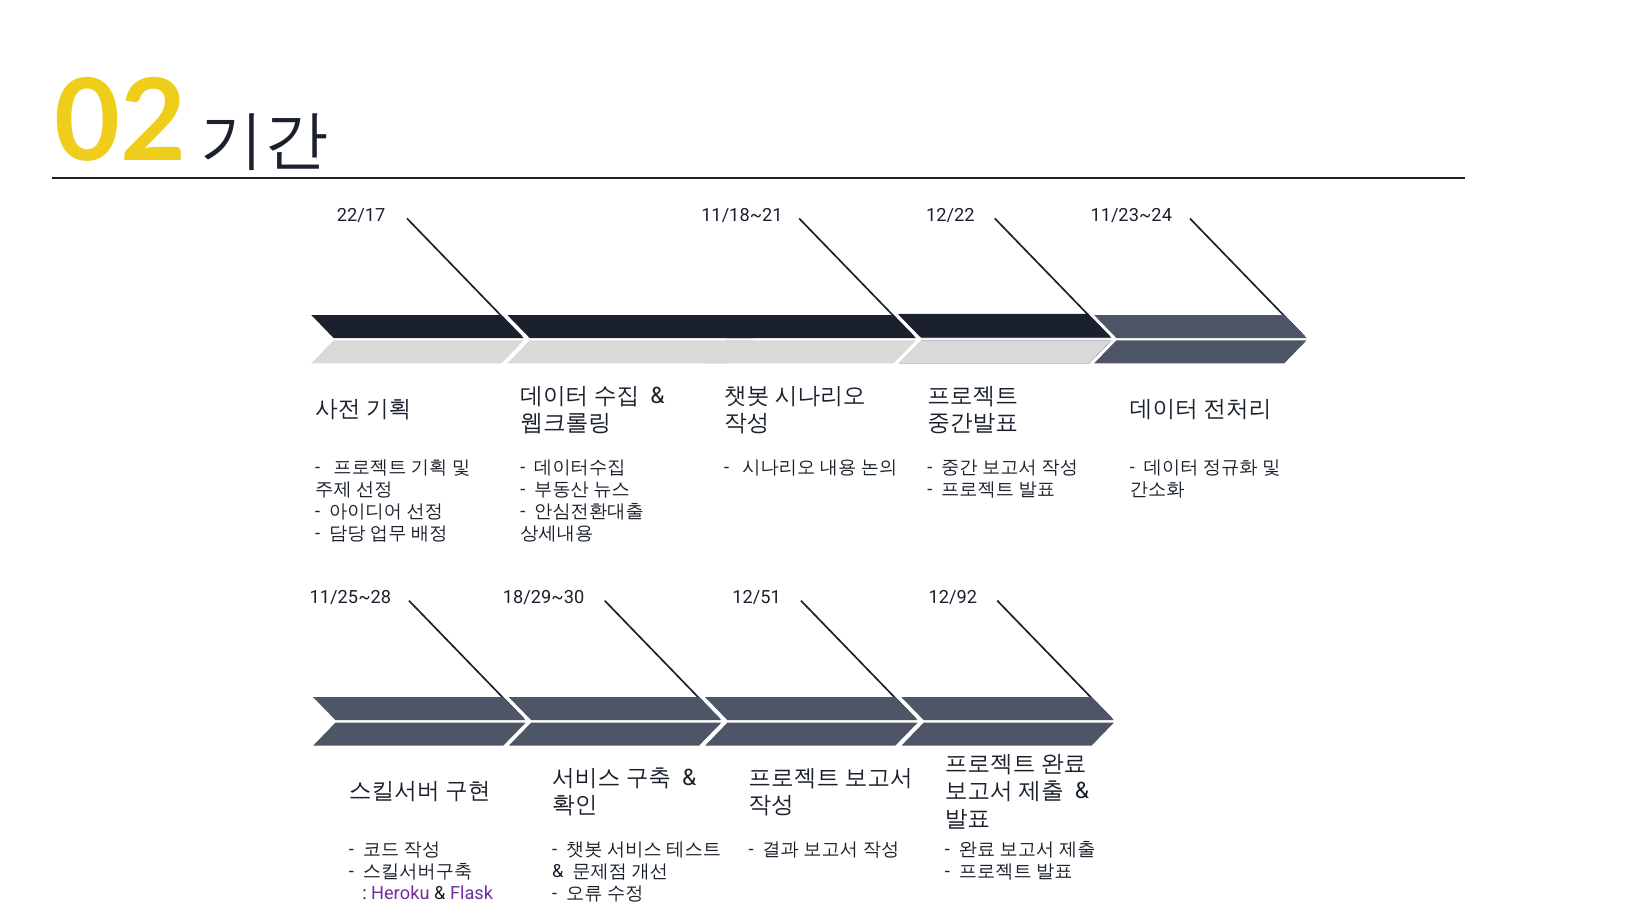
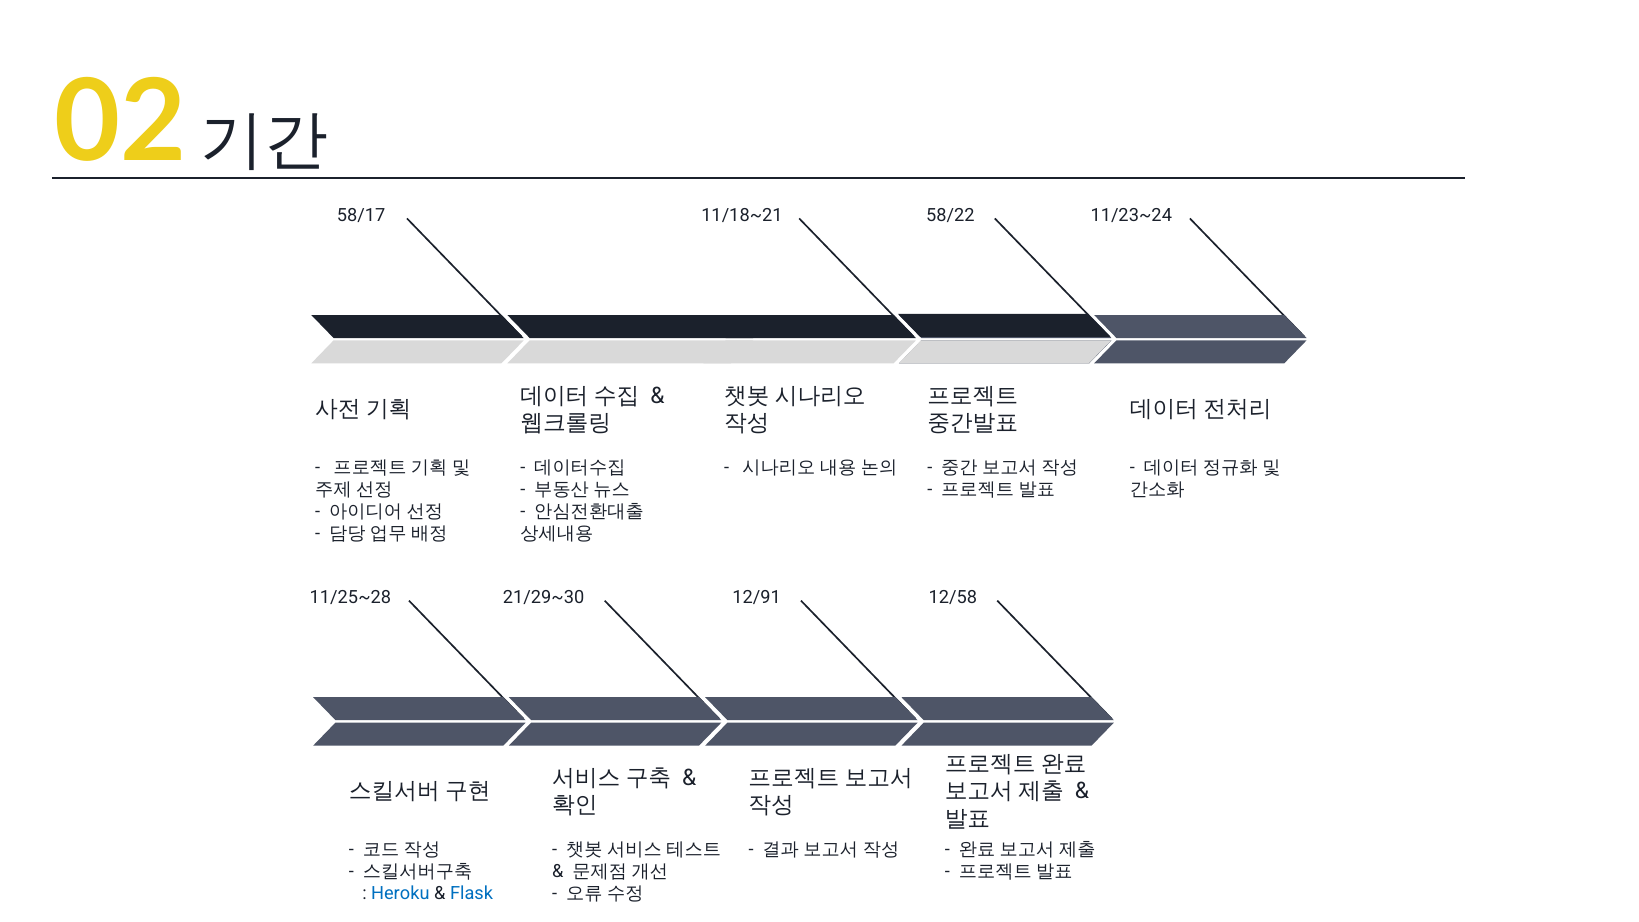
22/17: 22/17 -> 58/17
12/22: 12/22 -> 58/22
18/29~30: 18/29~30 -> 21/29~30
12/51: 12/51 -> 12/91
12/92: 12/92 -> 12/58
Heroku colour: purple -> blue
Flask colour: purple -> blue
